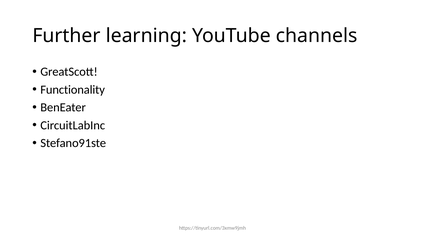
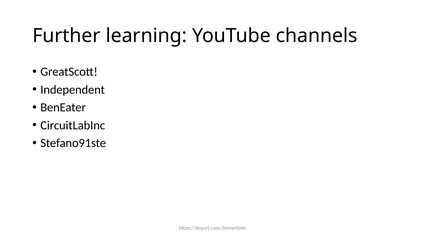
Functionality: Functionality -> Independent
